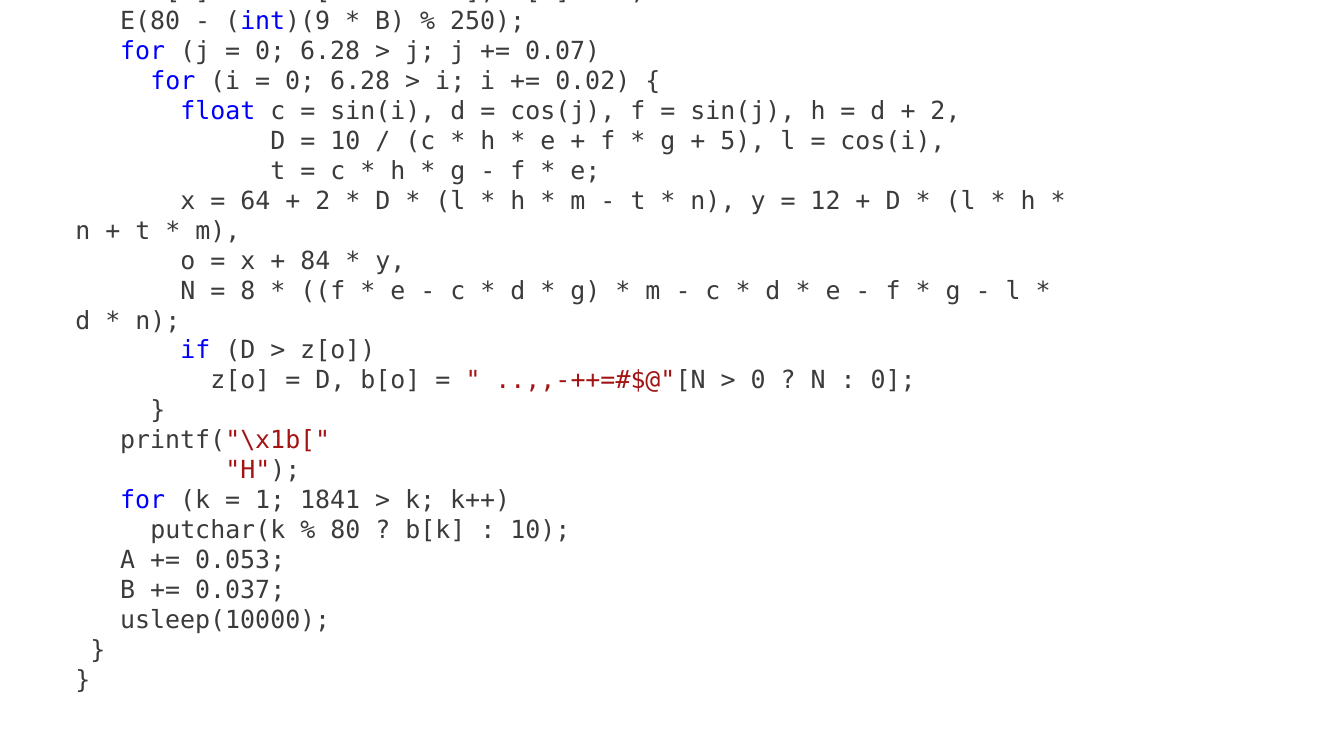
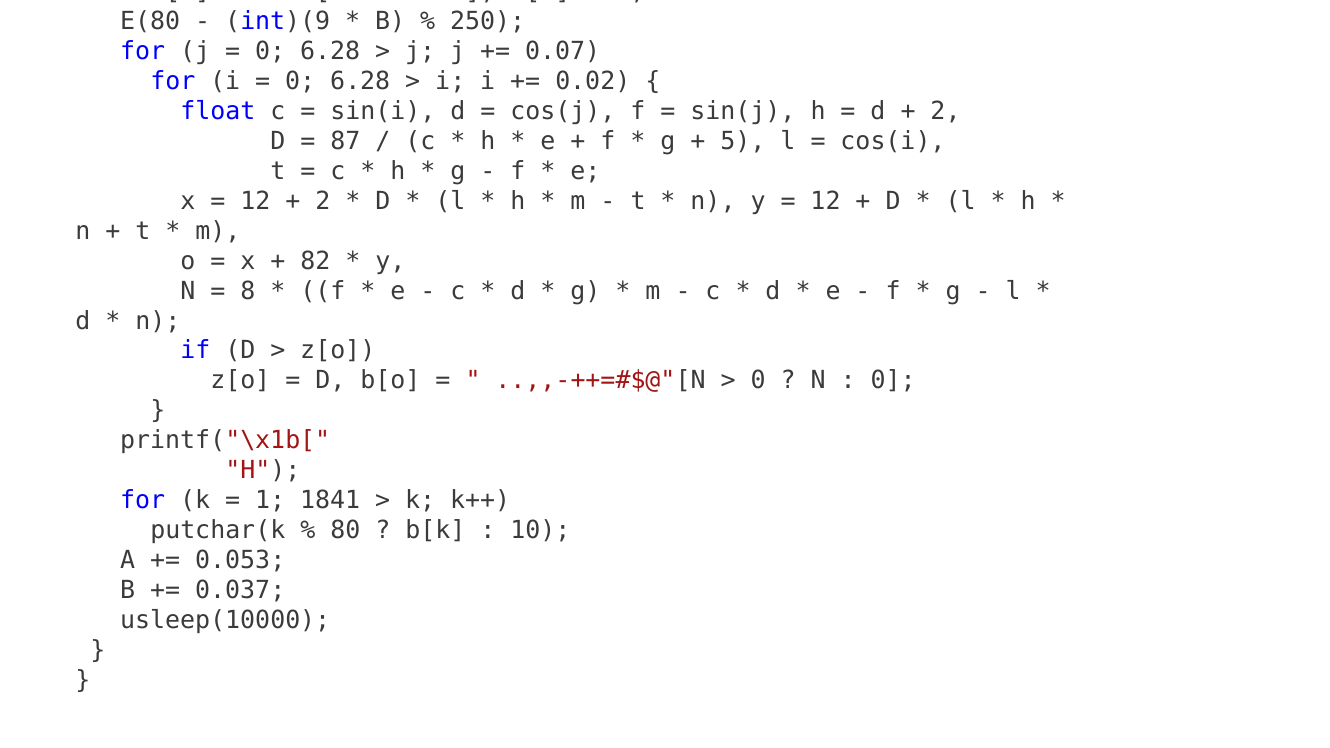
10 at (345, 141): 10 -> 87
64 at (255, 201): 64 -> 12
84: 84 -> 82
